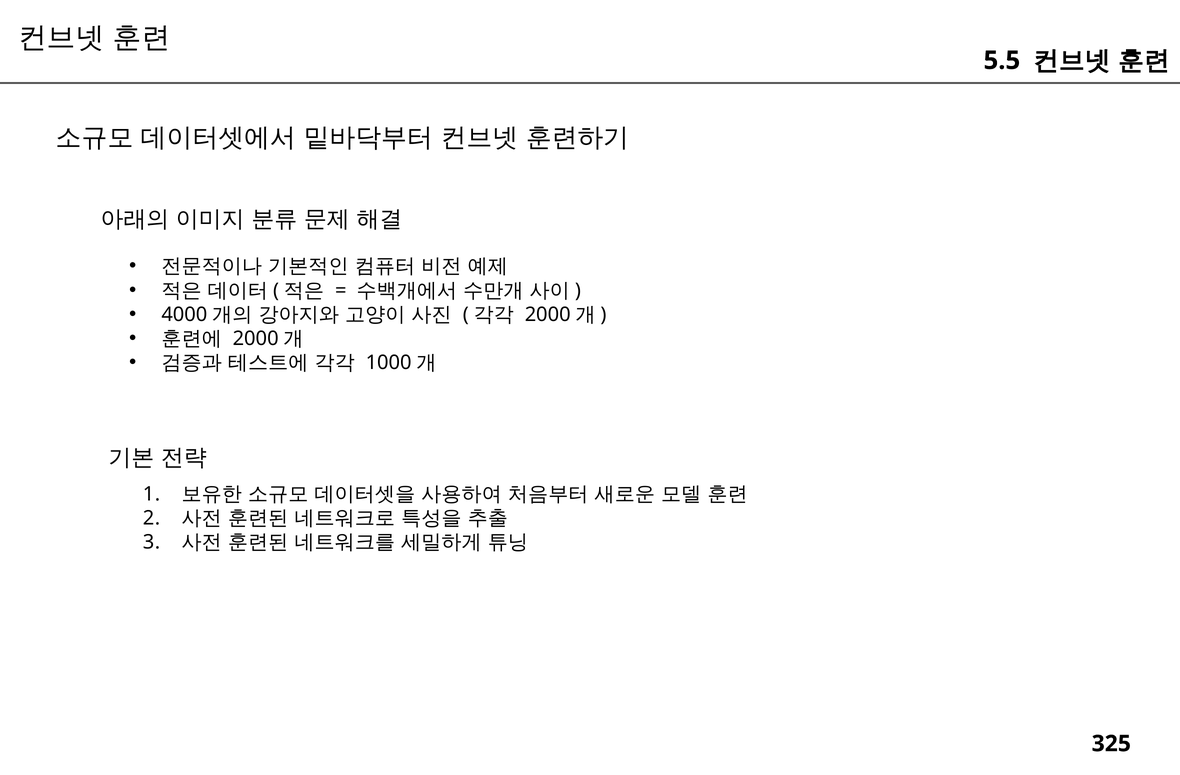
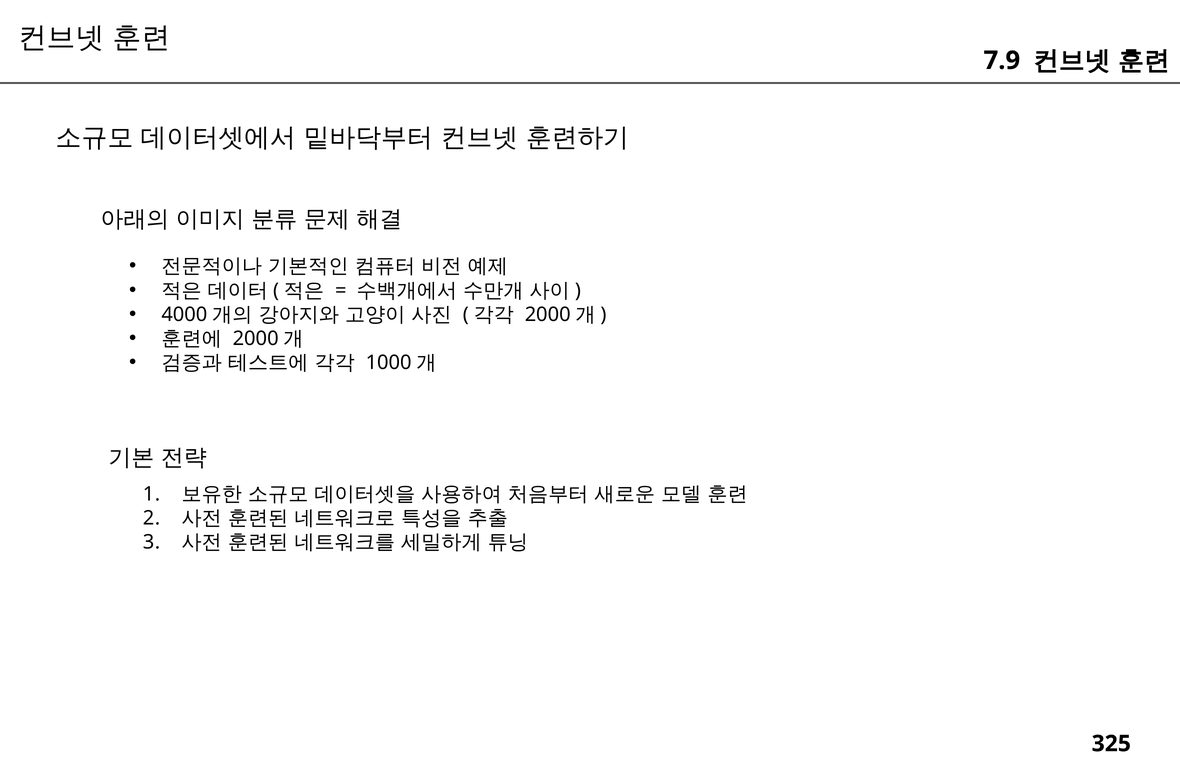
5.5: 5.5 -> 7.9
